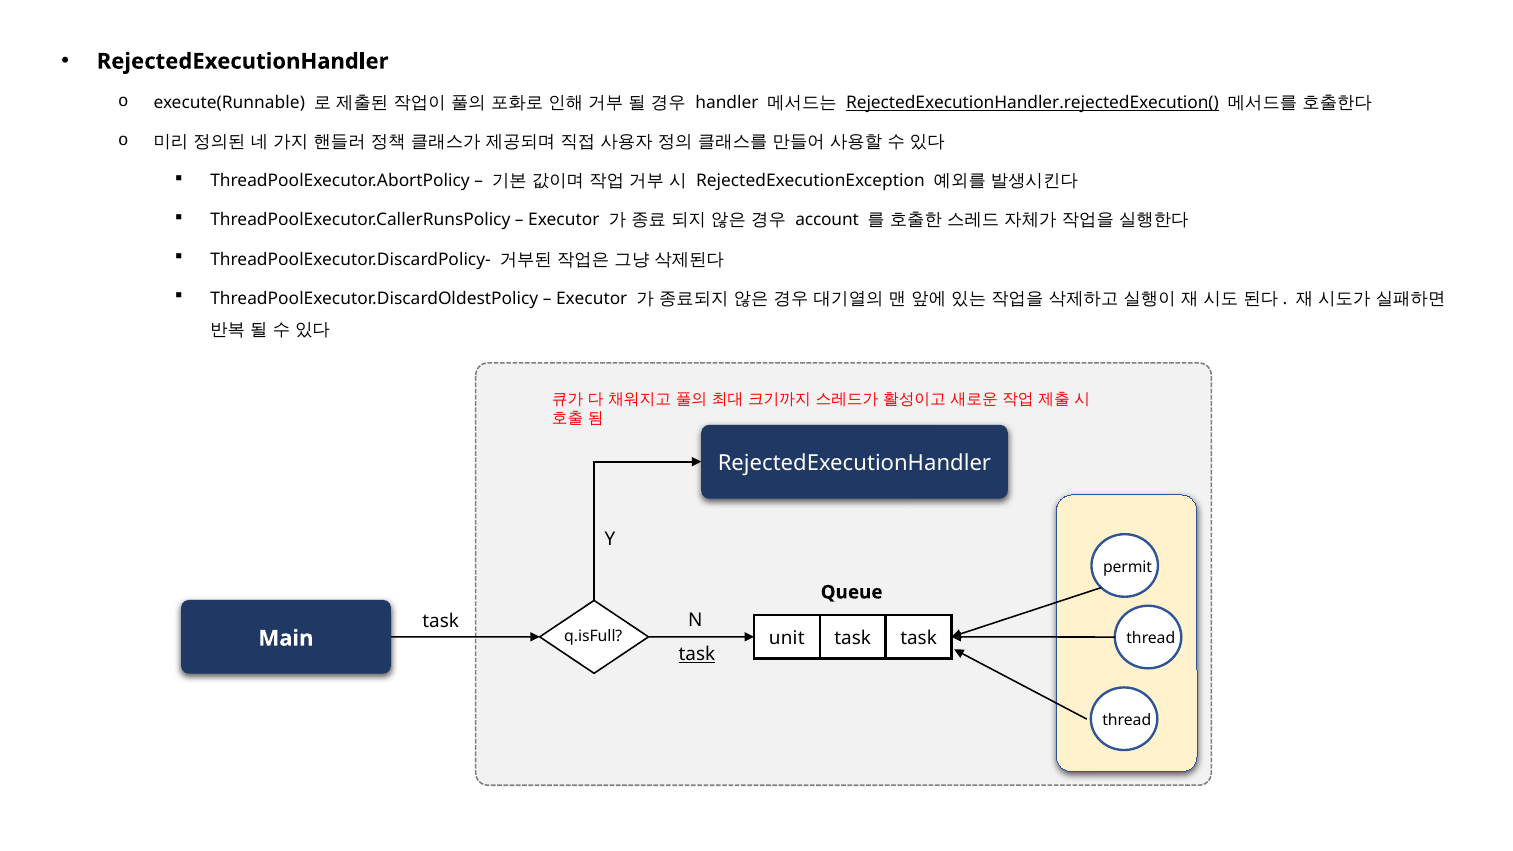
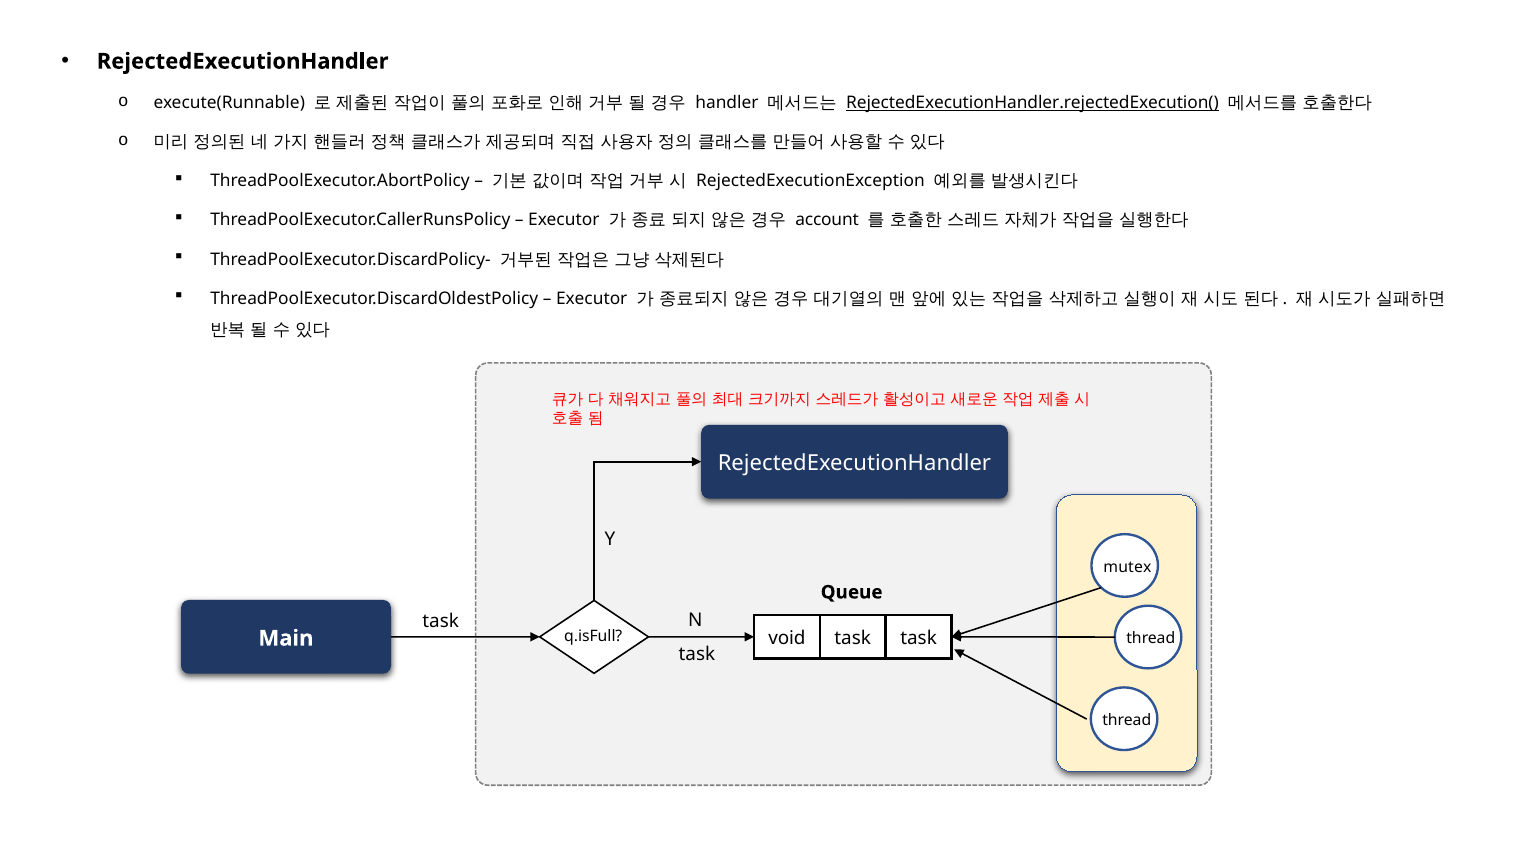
permit: permit -> mutex
unit: unit -> void
task at (697, 654) underline: present -> none
